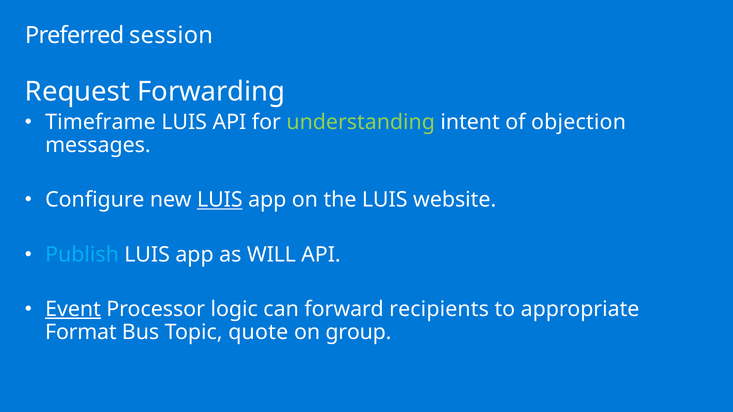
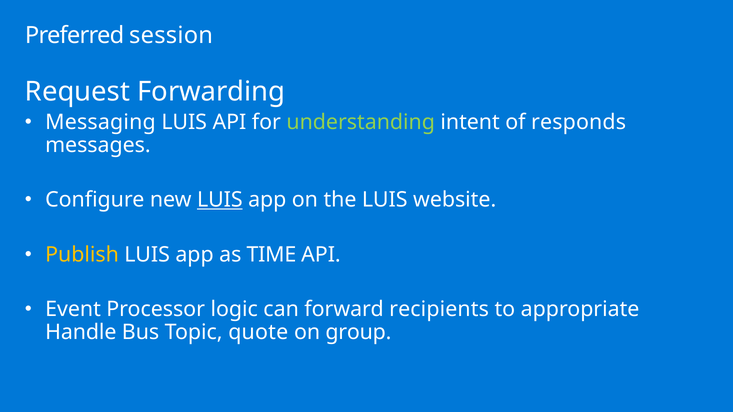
Timeframe: Timeframe -> Messaging
objection: objection -> responds
Publish colour: light blue -> yellow
WILL: WILL -> TIME
Event underline: present -> none
Format: Format -> Handle
